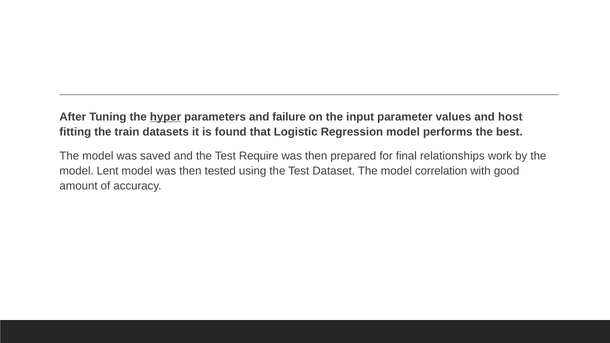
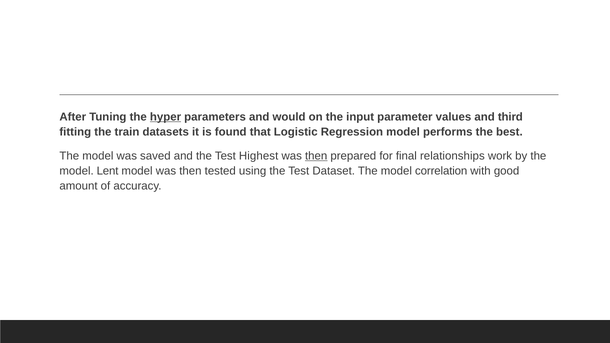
failure: failure -> would
host: host -> third
Require: Require -> Highest
then at (316, 156) underline: none -> present
